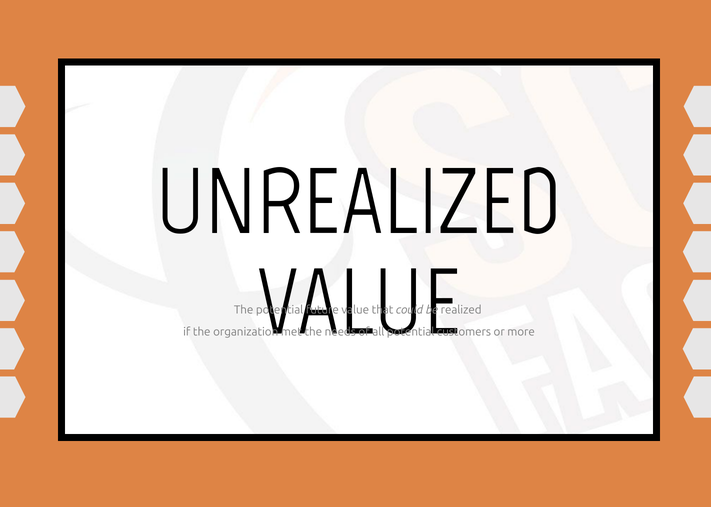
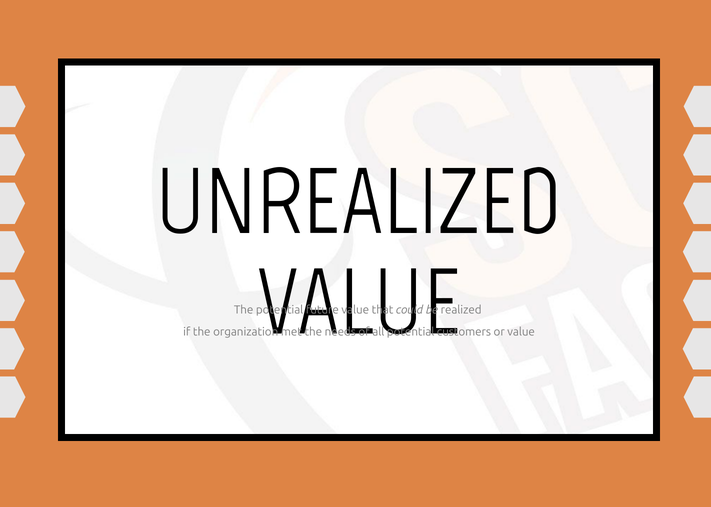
or more: more -> value
